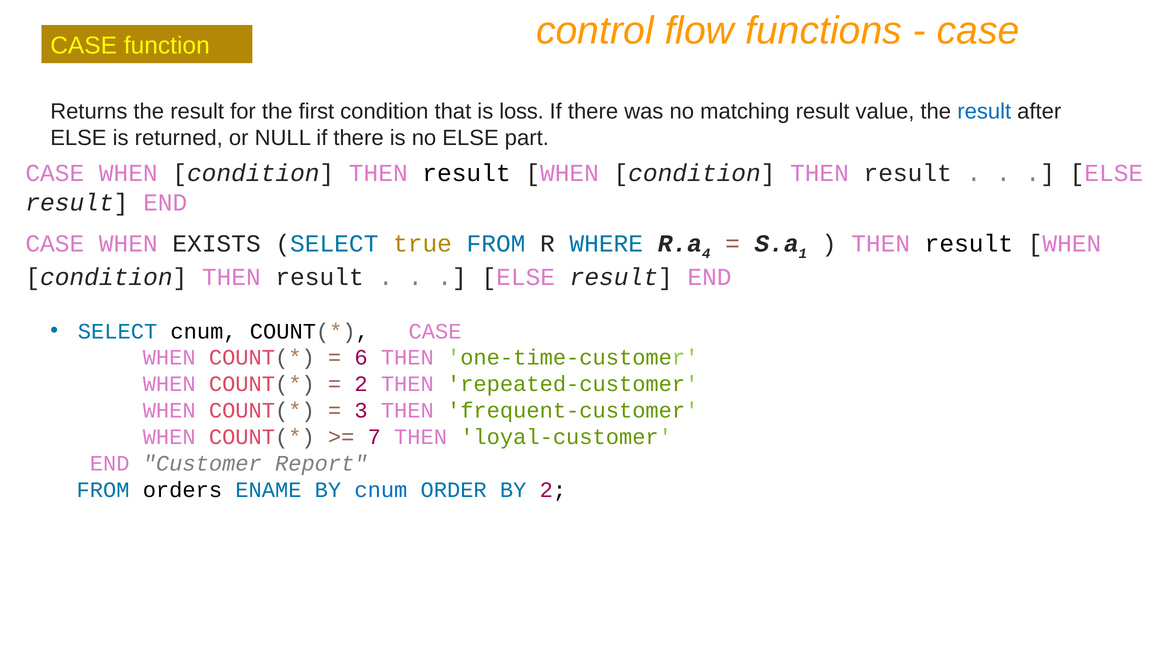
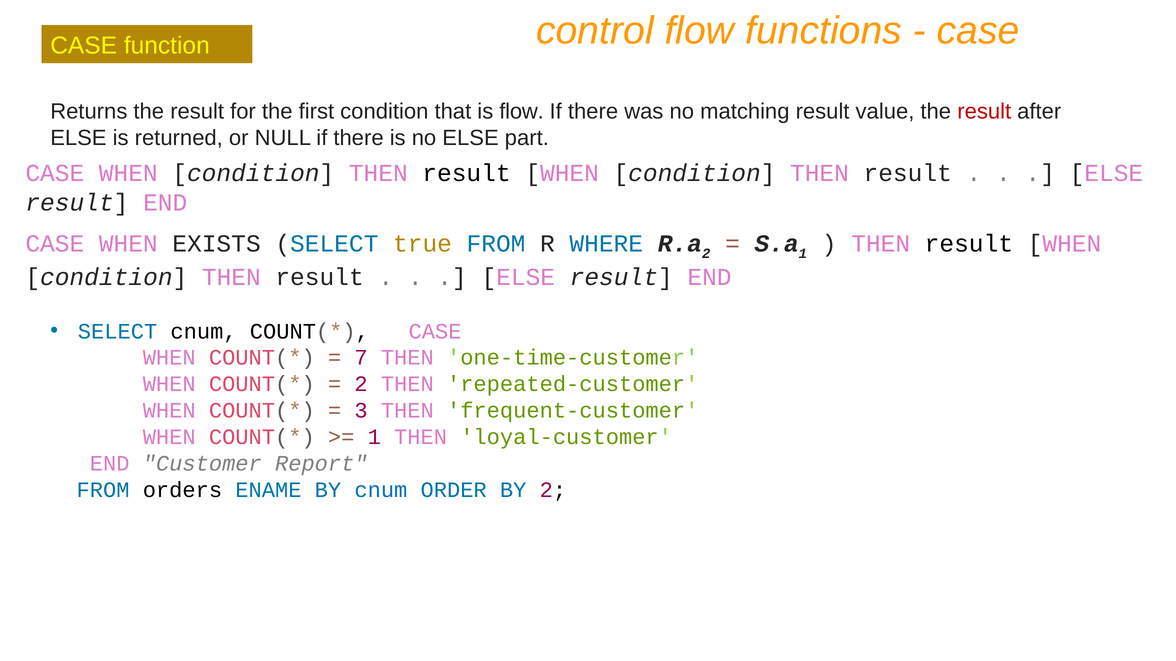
is loss: loss -> flow
result at (984, 112) colour: blue -> red
4 at (706, 254): 4 -> 2
6: 6 -> 7
7 at (374, 437): 7 -> 1
